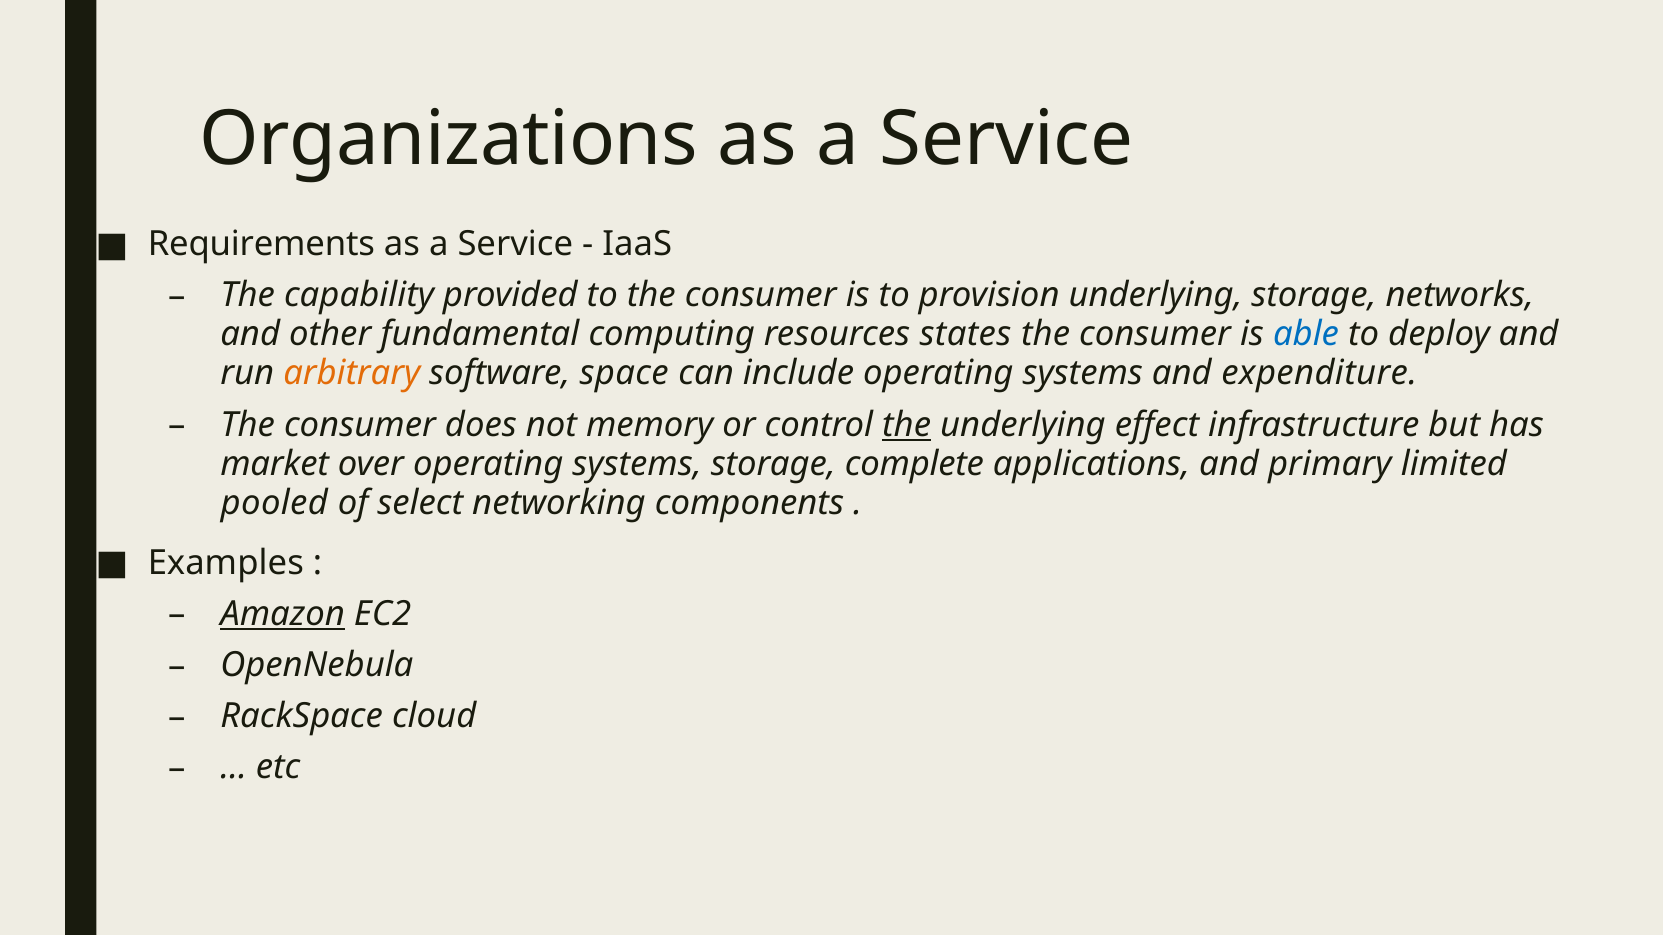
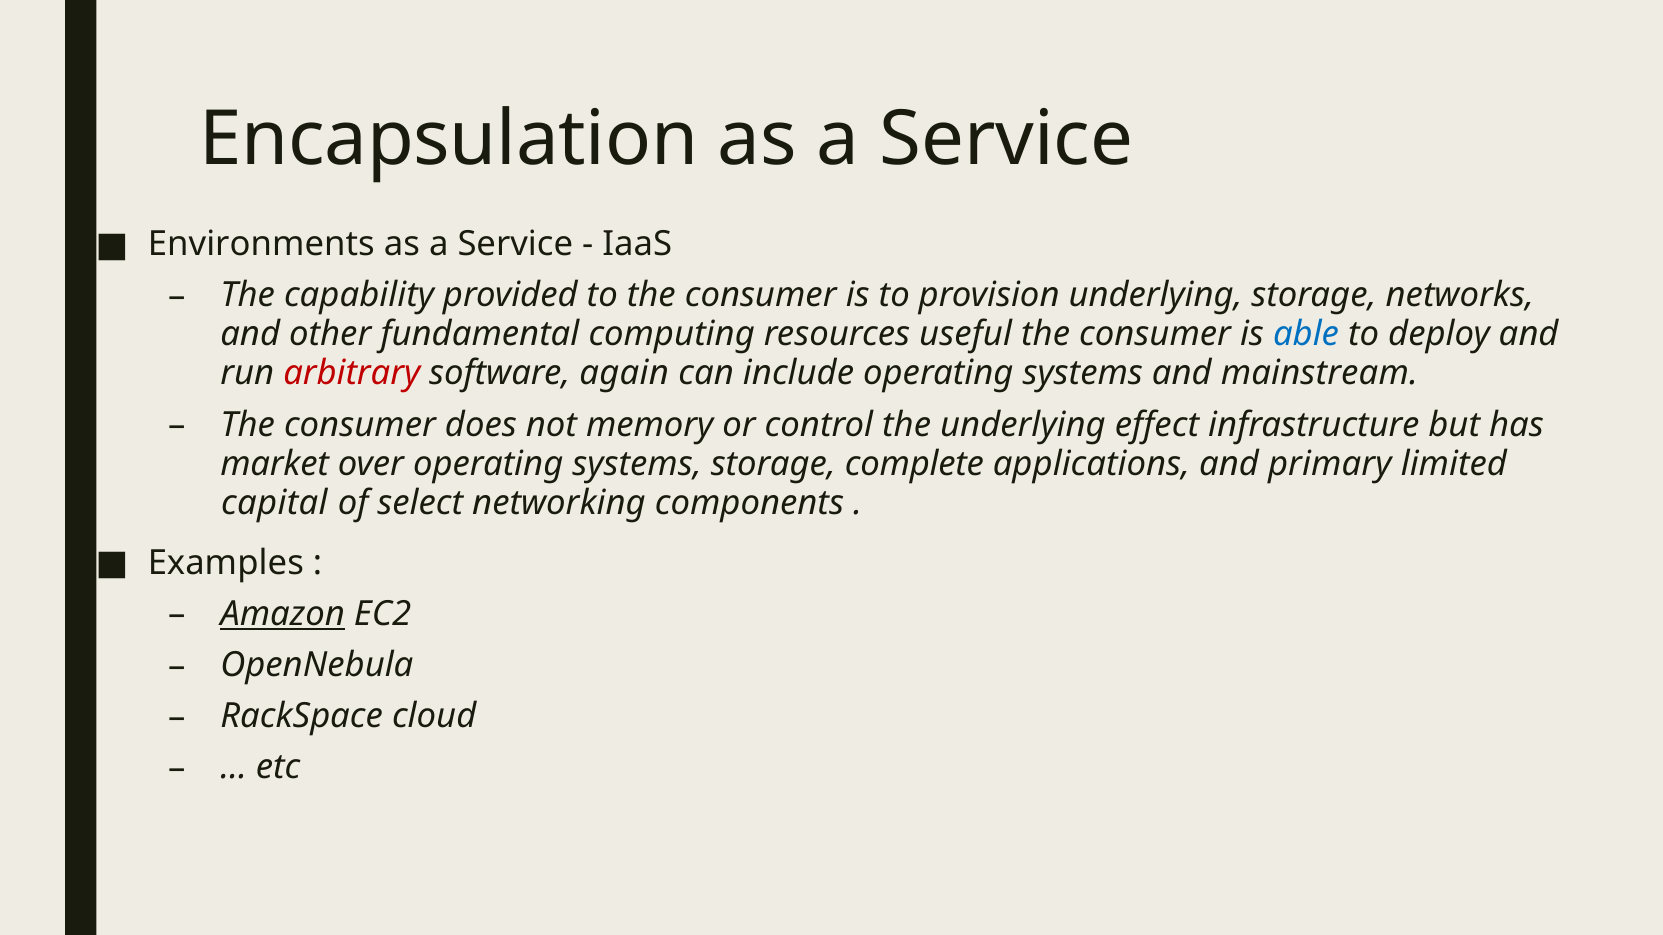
Organizations: Organizations -> Encapsulation
Requirements: Requirements -> Environments
states: states -> useful
arbitrary colour: orange -> red
space: space -> again
expenditure: expenditure -> mainstream
the at (907, 425) underline: present -> none
pooled: pooled -> capital
